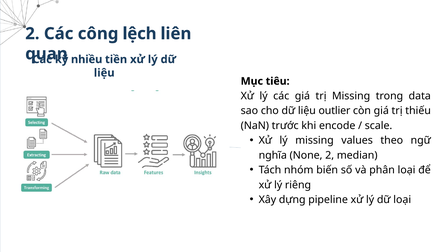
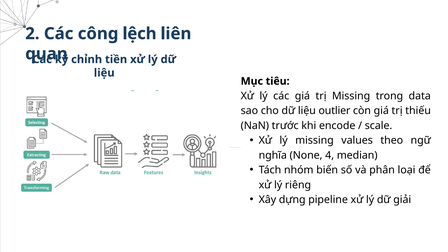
nhiều: nhiều -> chỉnh
None 2: 2 -> 4
dữ loại: loại -> giải
